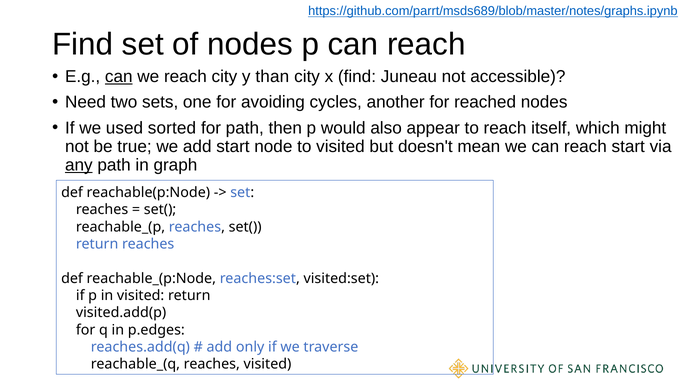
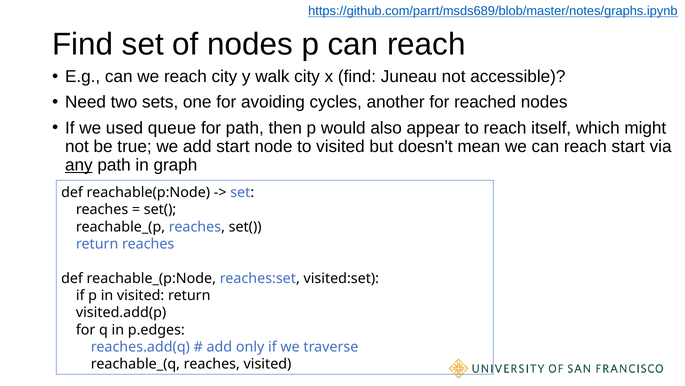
can at (119, 77) underline: present -> none
than: than -> walk
sorted: sorted -> queue
